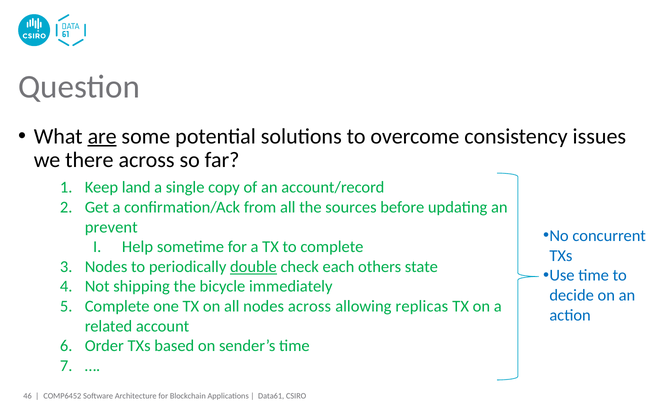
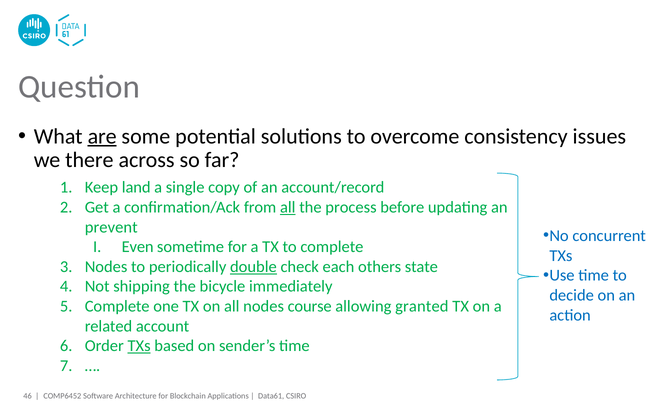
all at (288, 207) underline: none -> present
sources: sources -> process
Help: Help -> Even
nodes across: across -> course
replicas: replicas -> granted
TXs at (139, 346) underline: none -> present
